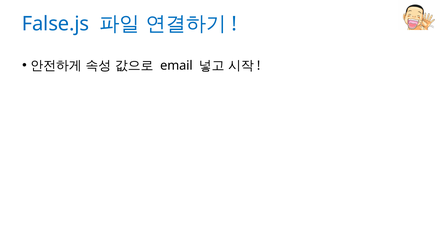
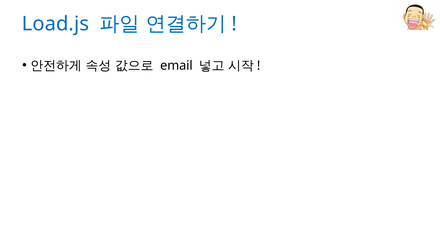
False.js: False.js -> Load.js
